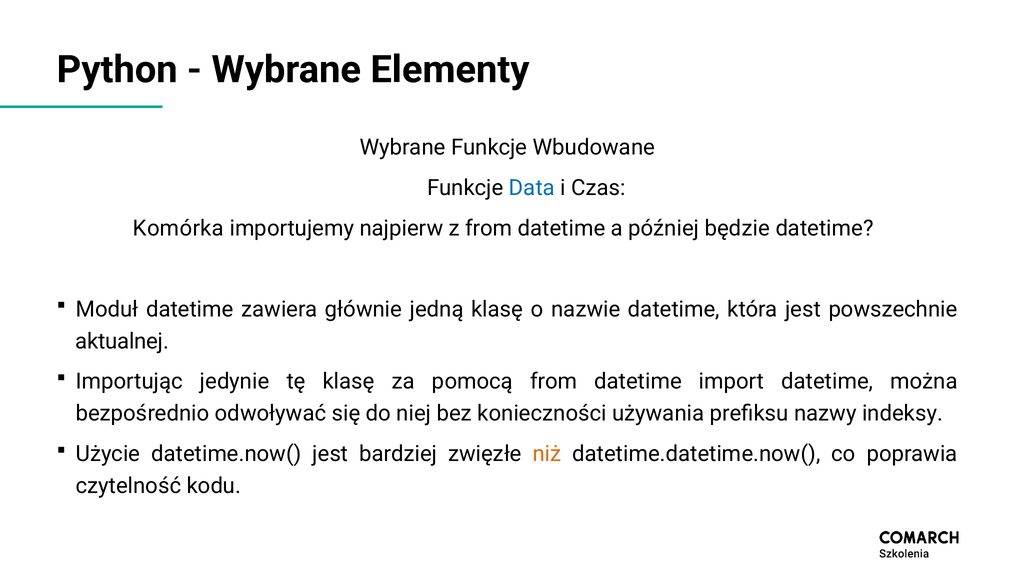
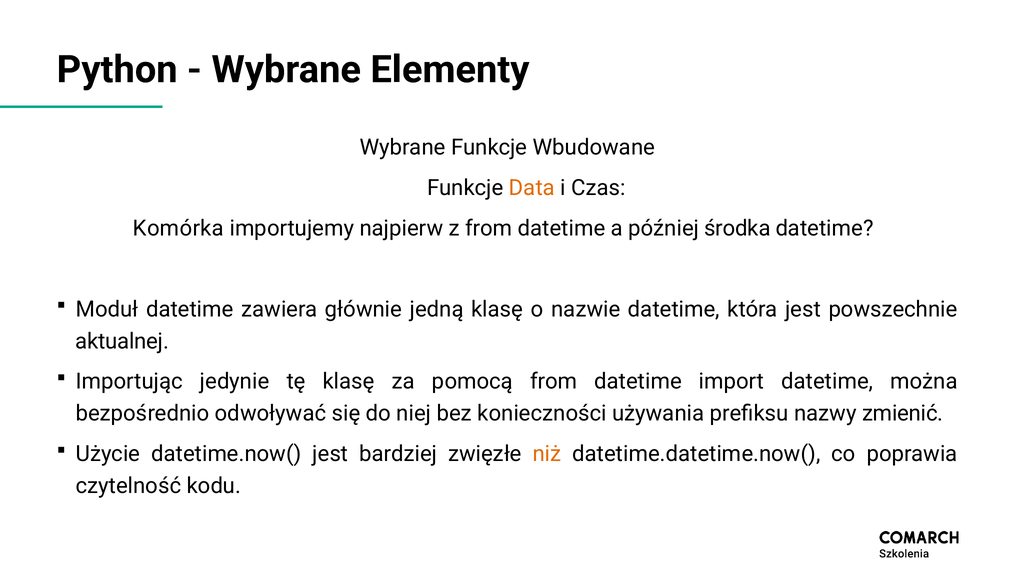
Data colour: blue -> orange
będzie: będzie -> środka
indeksy: indeksy -> zmienić
